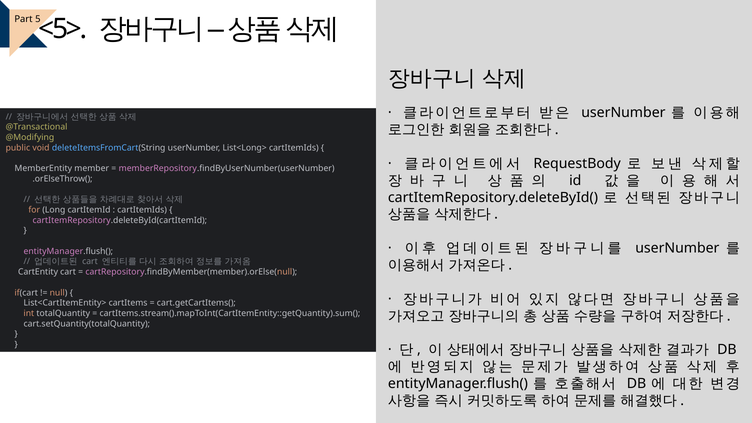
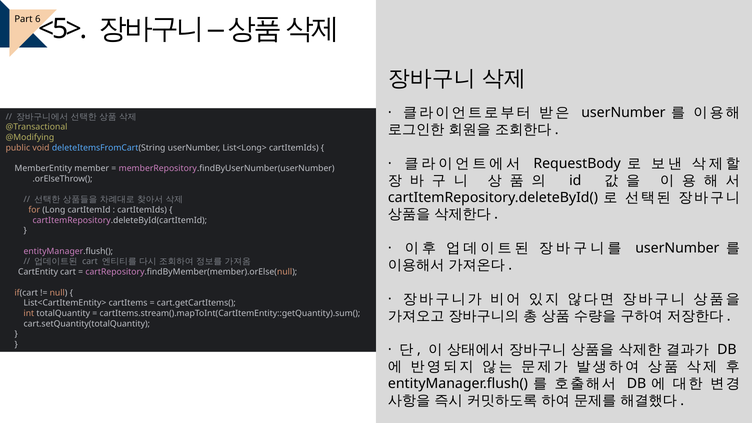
5: 5 -> 6
